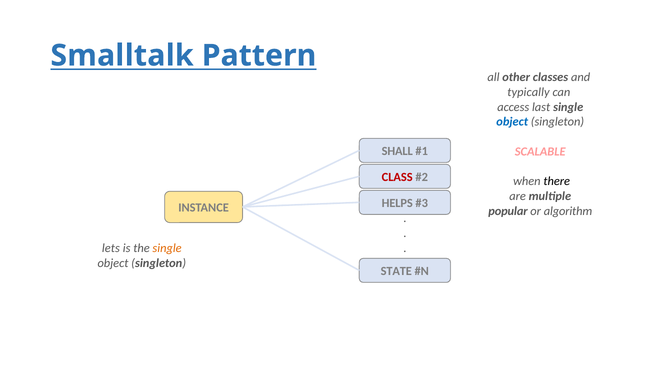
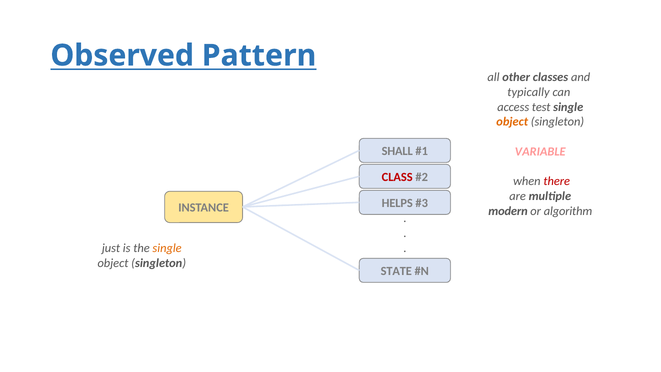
Smalltalk: Smalltalk -> Observed
last: last -> test
object at (512, 122) colour: blue -> orange
SCALABLE: SCALABLE -> VARIABLE
there colour: black -> red
popular: popular -> modern
lets: lets -> just
